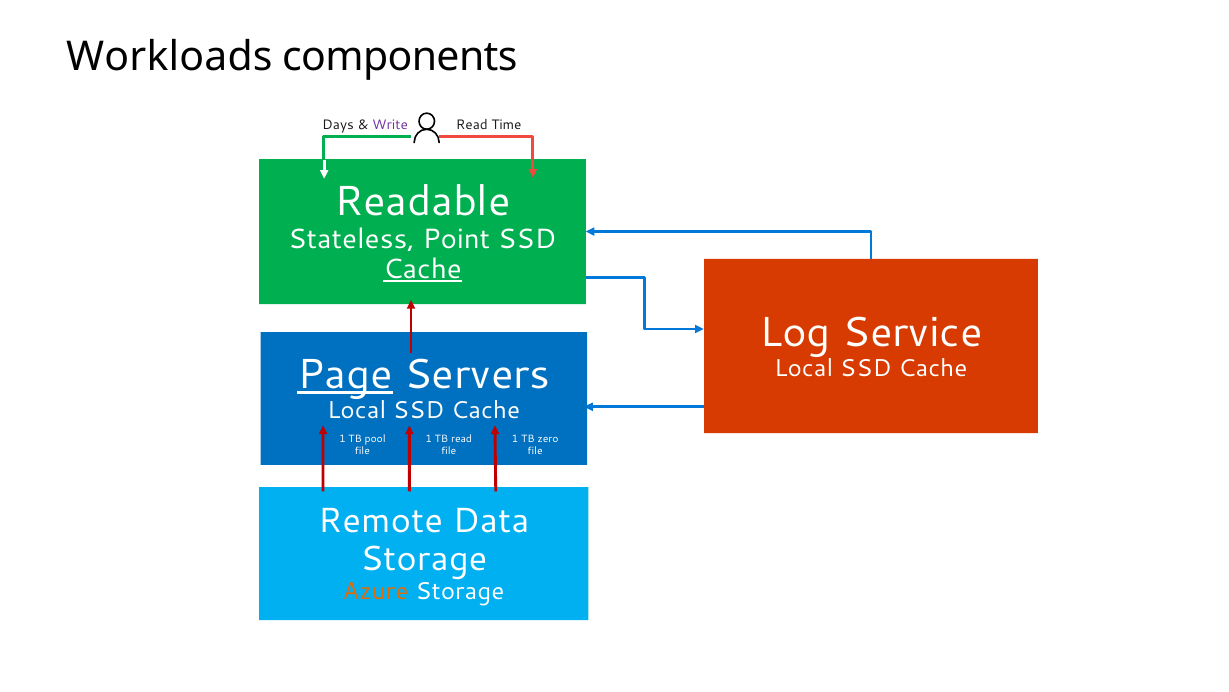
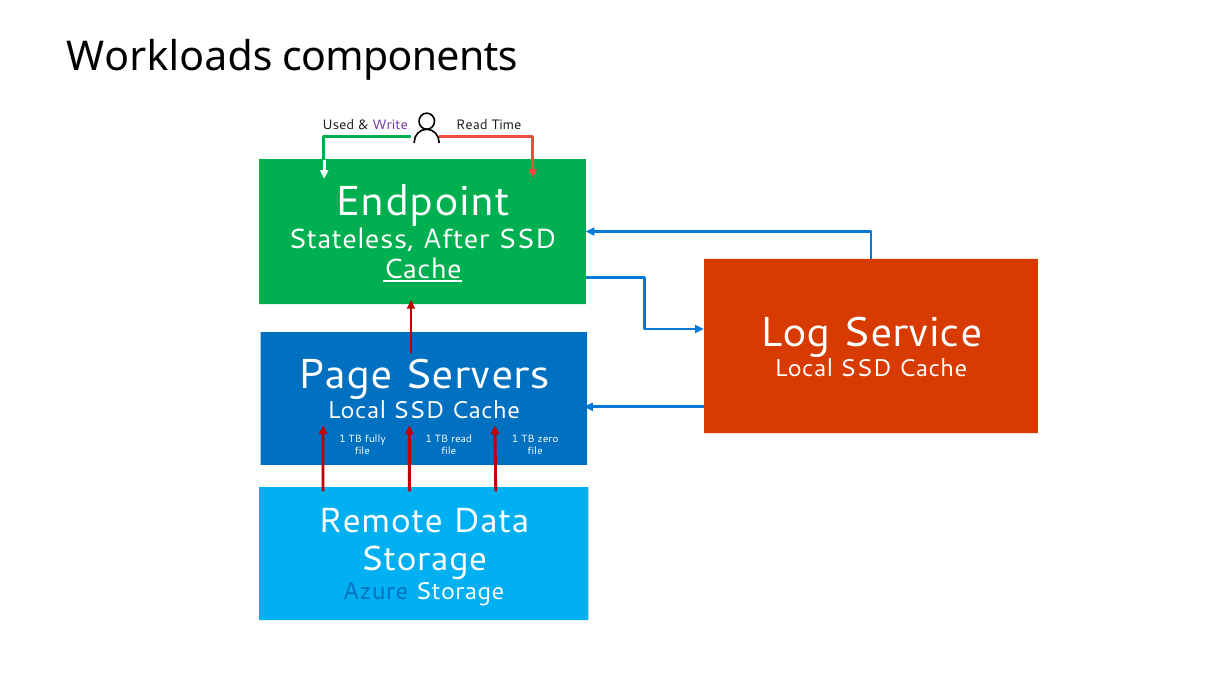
Days: Days -> Used
Readable: Readable -> Endpoint
Point: Point -> After
Page at (345, 374) underline: present -> none
pool: pool -> fully
Azure at (376, 590) colour: orange -> blue
